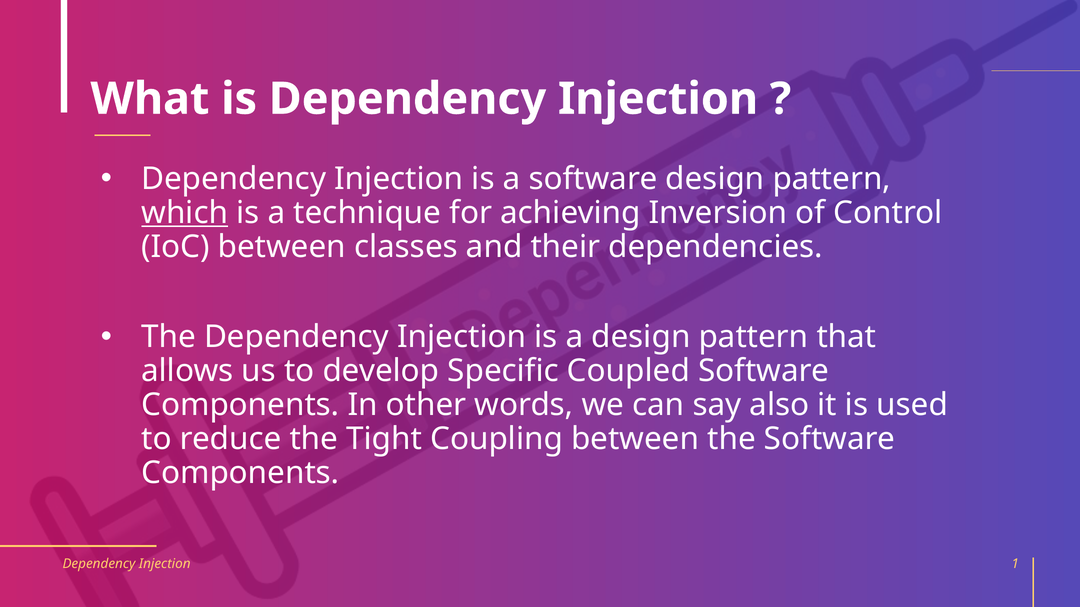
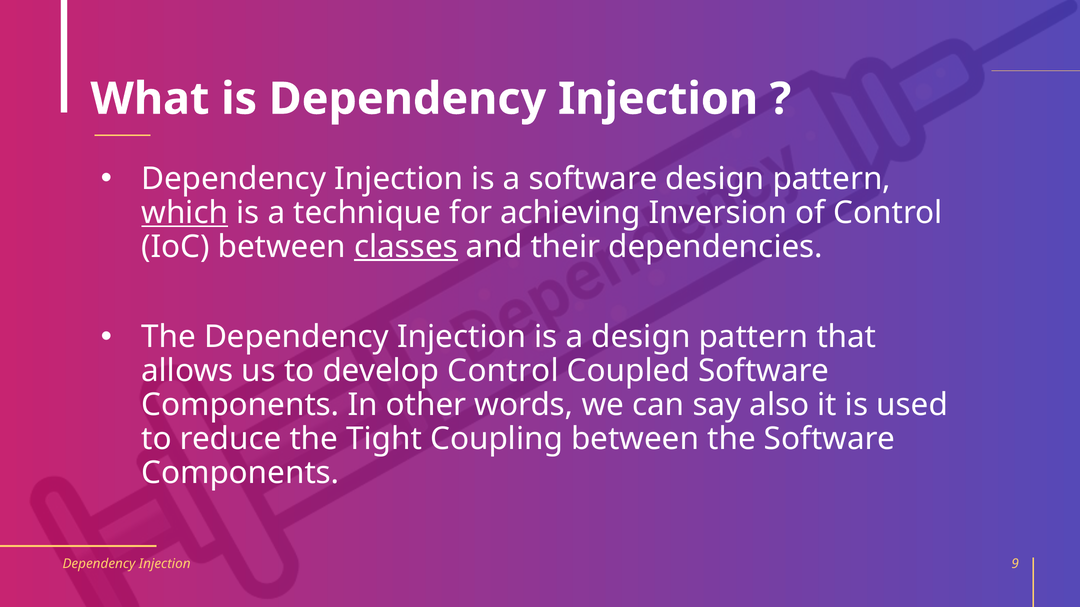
classes underline: none -> present
develop Specific: Specific -> Control
1: 1 -> 9
